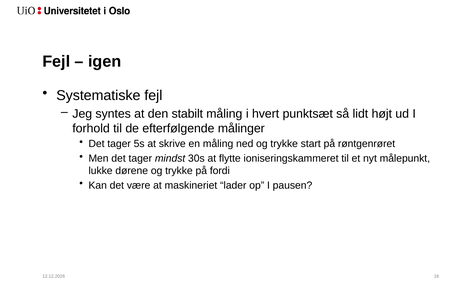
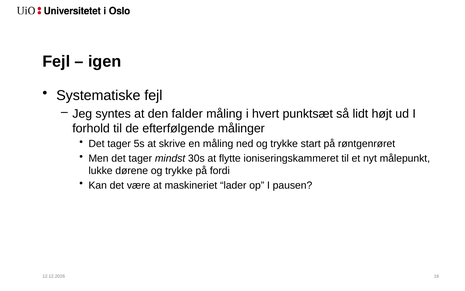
stabilt: stabilt -> falder
